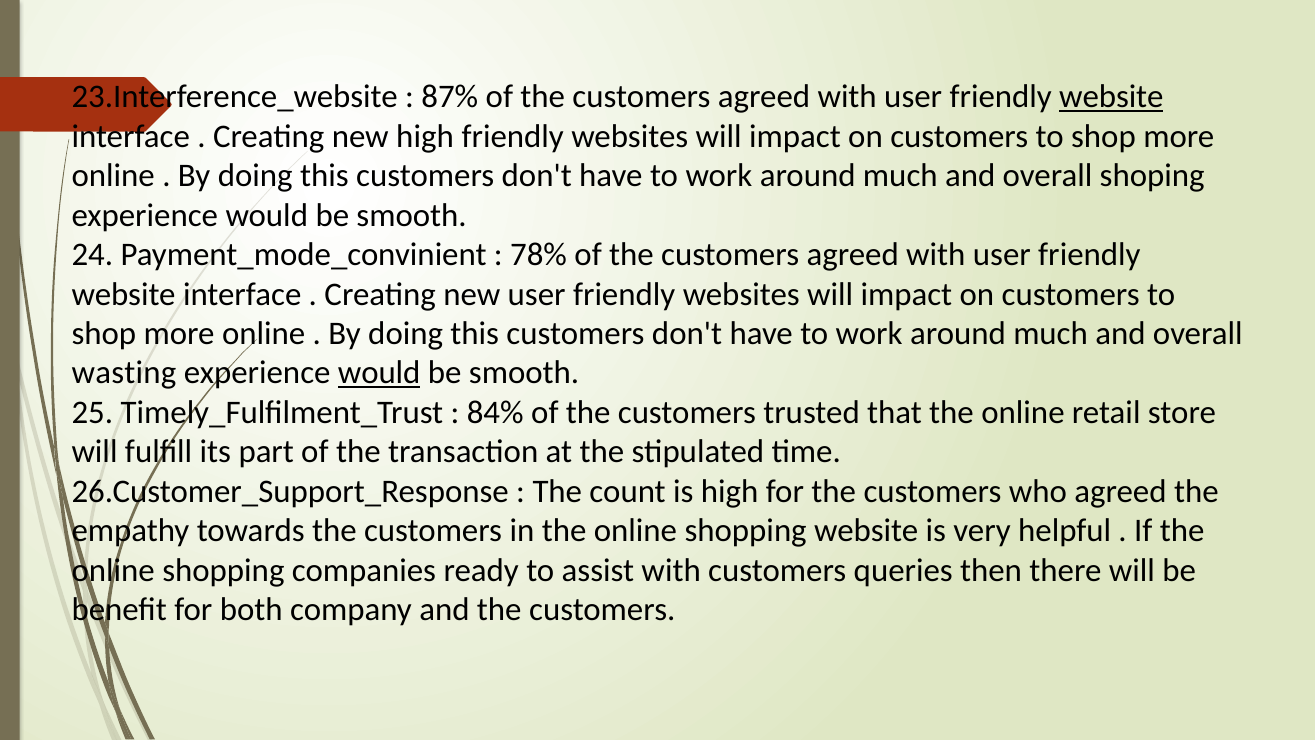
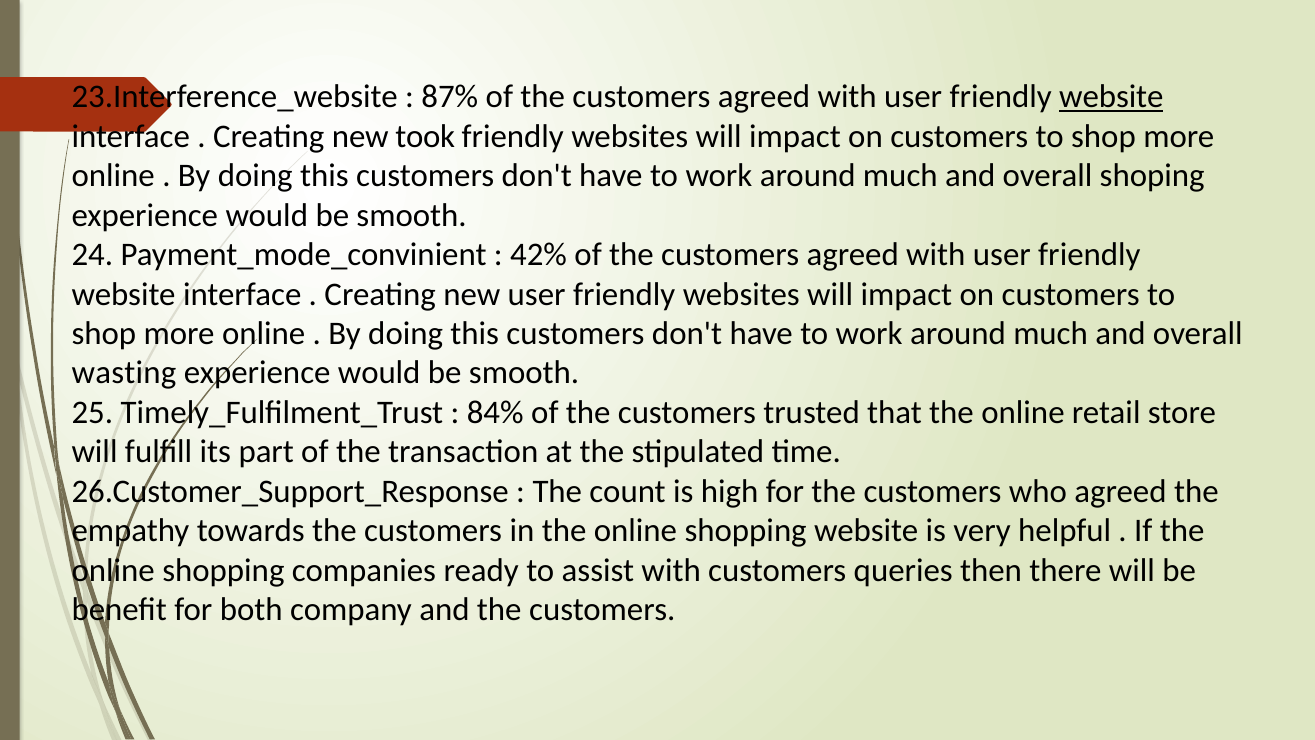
new high: high -> took
78%: 78% -> 42%
would at (379, 373) underline: present -> none
